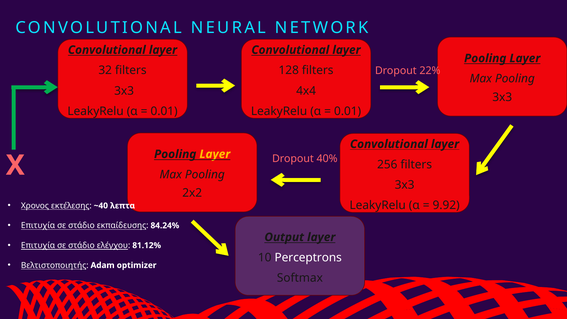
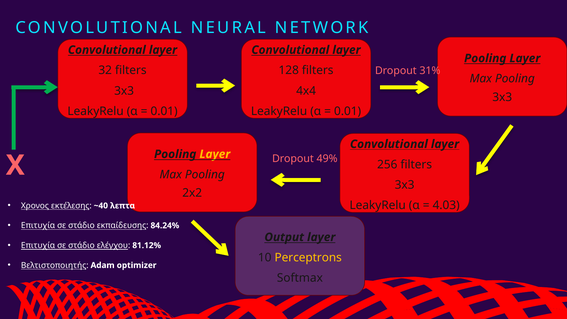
22%: 22% -> 31%
40%: 40% -> 49%
9.92: 9.92 -> 4.03
Perceptrons colour: white -> yellow
